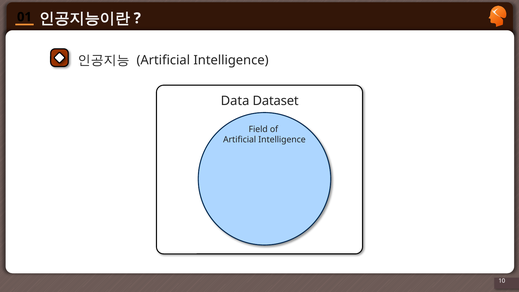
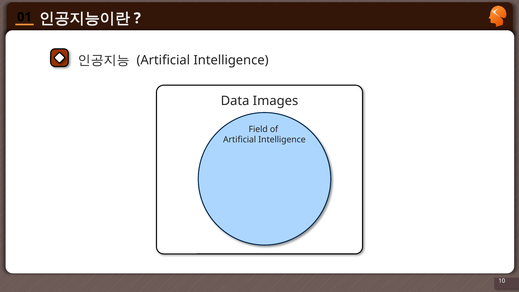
Dataset: Dataset -> Images
